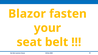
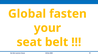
Blazor: Blazor -> Global
